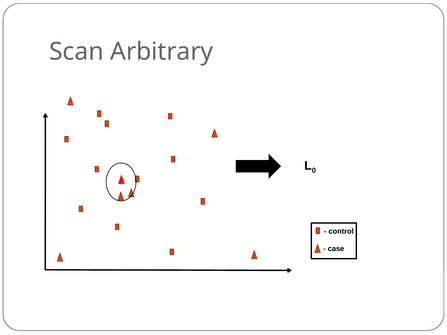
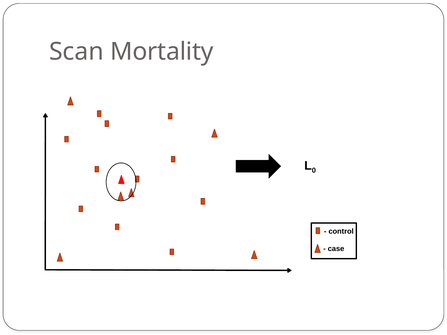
Arbitrary: Arbitrary -> Mortality
